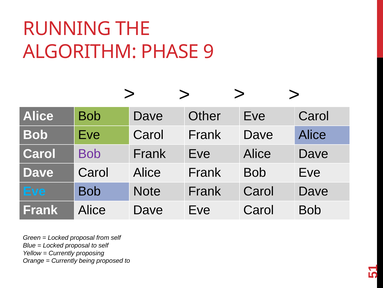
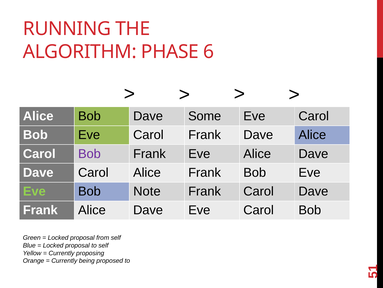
9: 9 -> 6
Other: Other -> Some
Eve at (34, 191) colour: light blue -> light green
